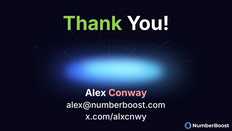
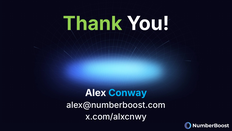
Conway colour: pink -> light blue
